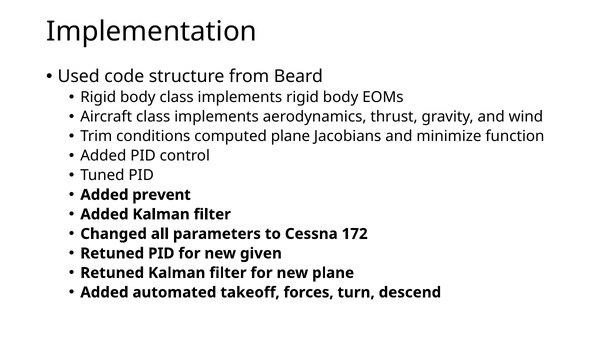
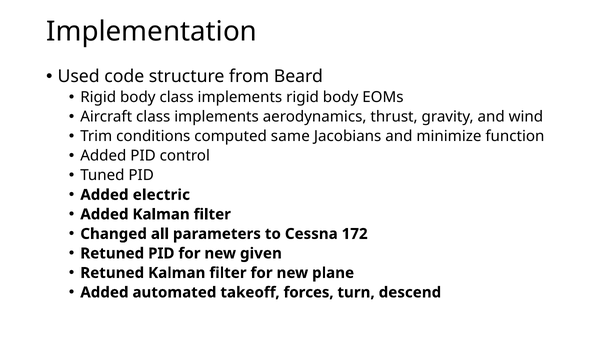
computed plane: plane -> same
prevent: prevent -> electric
